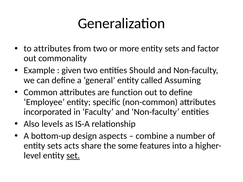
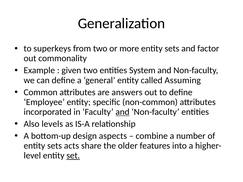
to attributes: attributes -> superkeys
Should: Should -> System
function: function -> answers
and at (122, 112) underline: none -> present
some: some -> older
